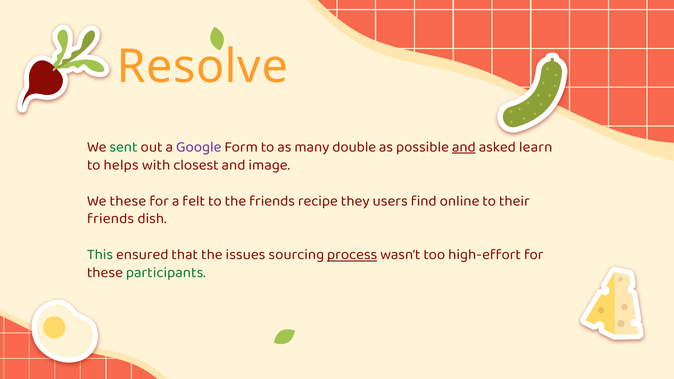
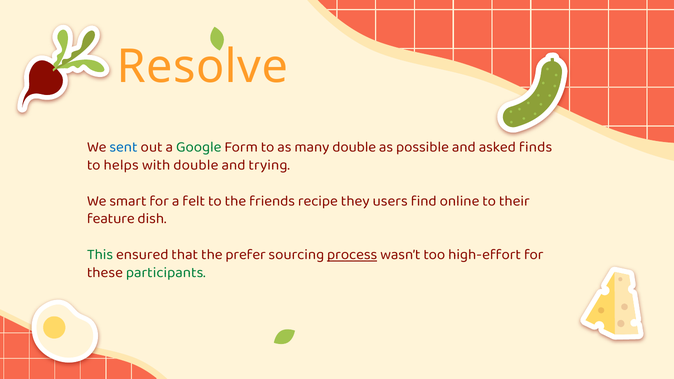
sent colour: green -> blue
Google colour: purple -> green
and at (464, 147) underline: present -> none
learn: learn -> finds
with closest: closest -> double
image: image -> trying
We these: these -> smart
friends at (111, 219): friends -> feature
issues: issues -> prefer
